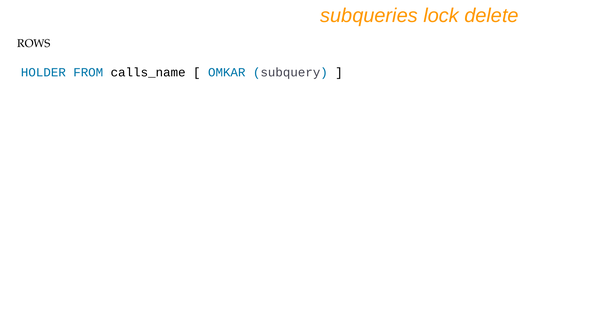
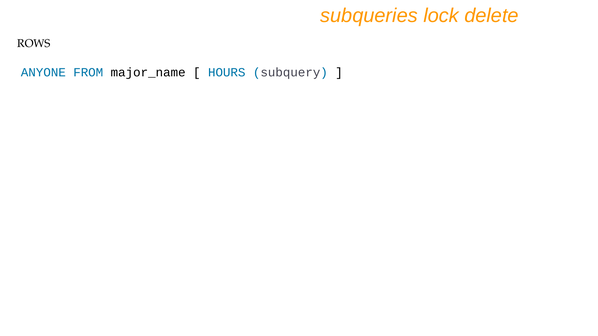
HOLDER: HOLDER -> ANYONE
calls_name: calls_name -> major_name
OMKAR: OMKAR -> HOURS
